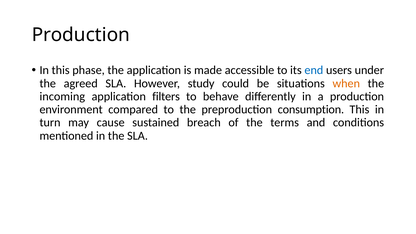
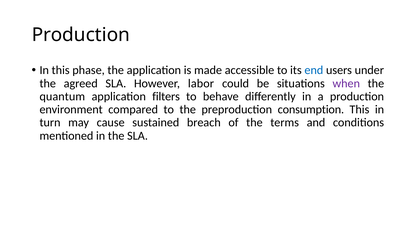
study: study -> labor
when colour: orange -> purple
incoming: incoming -> quantum
